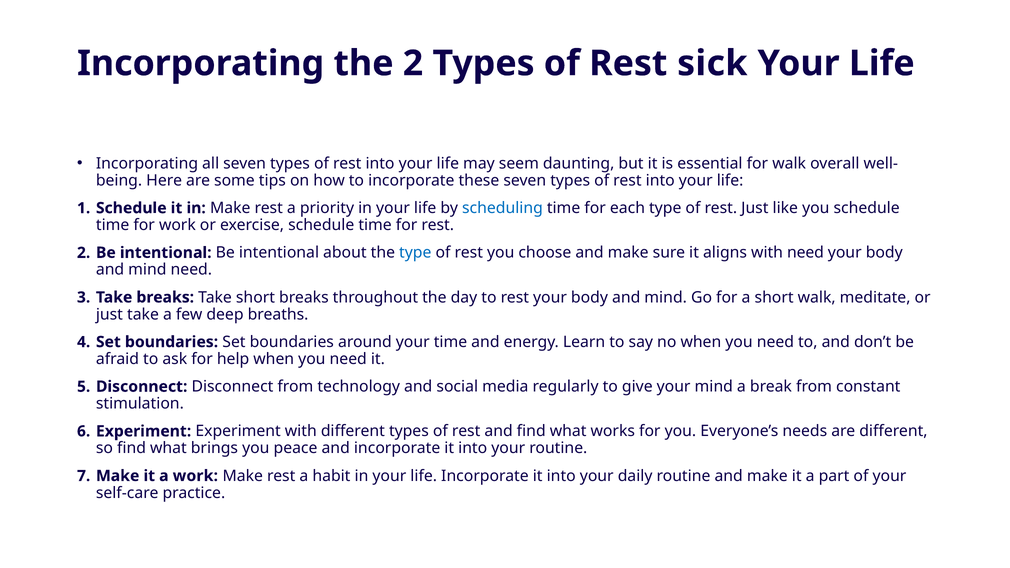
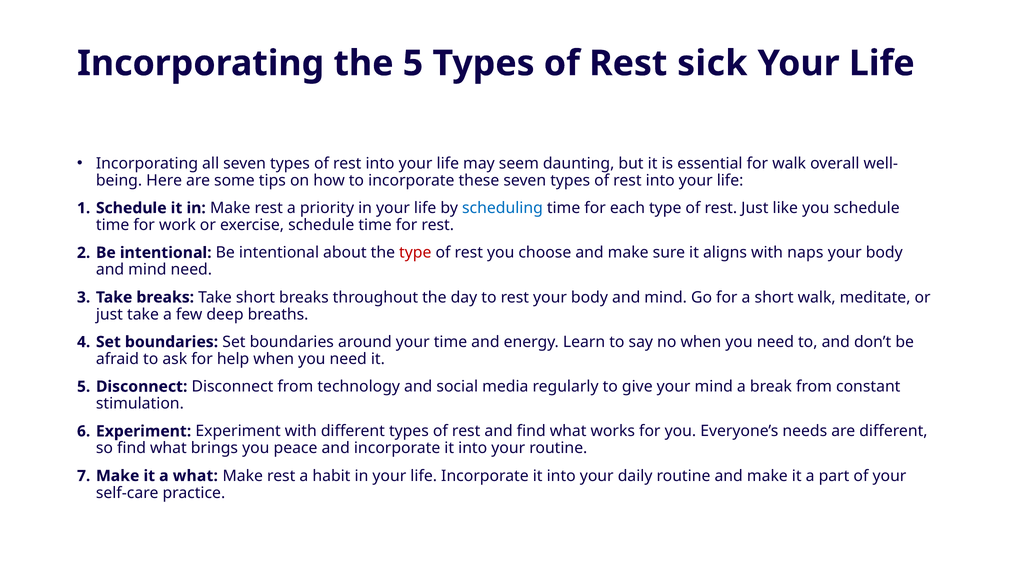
the 2: 2 -> 5
type at (415, 253) colour: blue -> red
with need: need -> naps
a work: work -> what
